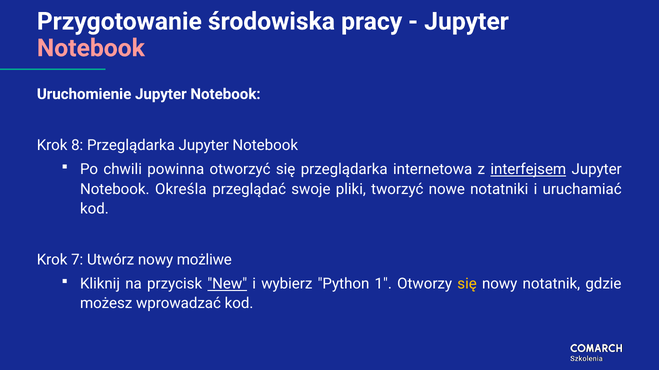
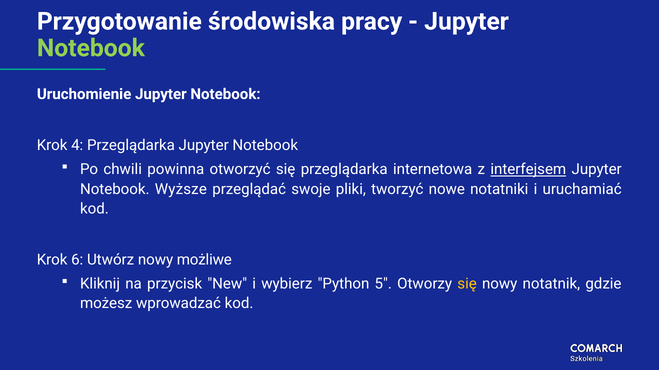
Notebook at (91, 48) colour: pink -> light green
8: 8 -> 4
Określa: Określa -> Wyższe
7: 7 -> 6
New underline: present -> none
1: 1 -> 5
